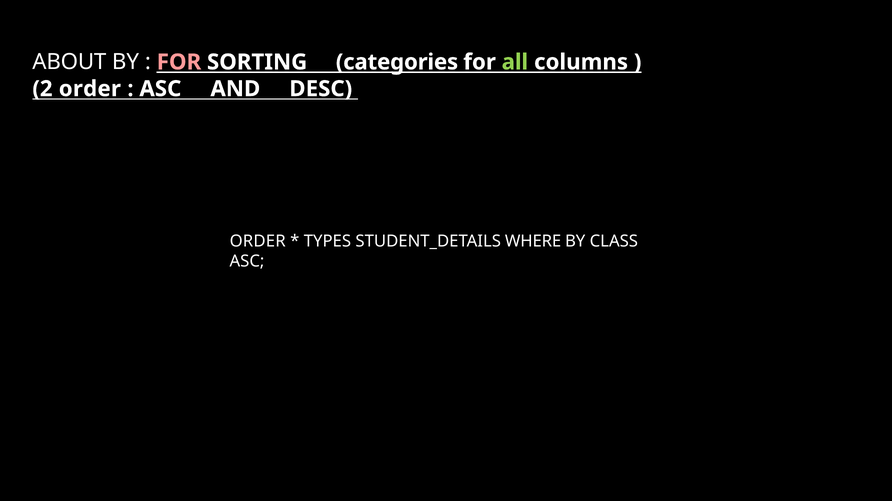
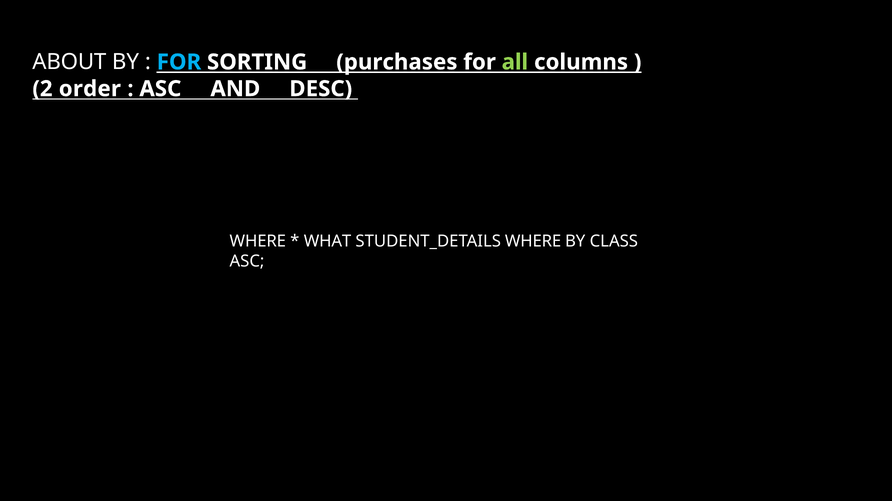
FOR at (179, 62) colour: pink -> light blue
categories: categories -> purchases
ORDER at (258, 242): ORDER -> WHERE
TYPES: TYPES -> WHAT
